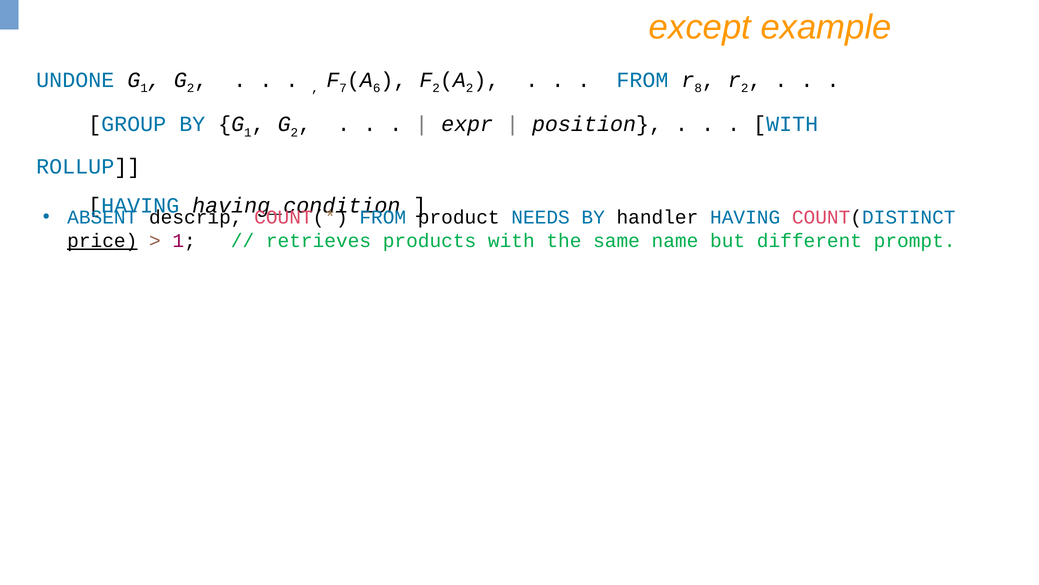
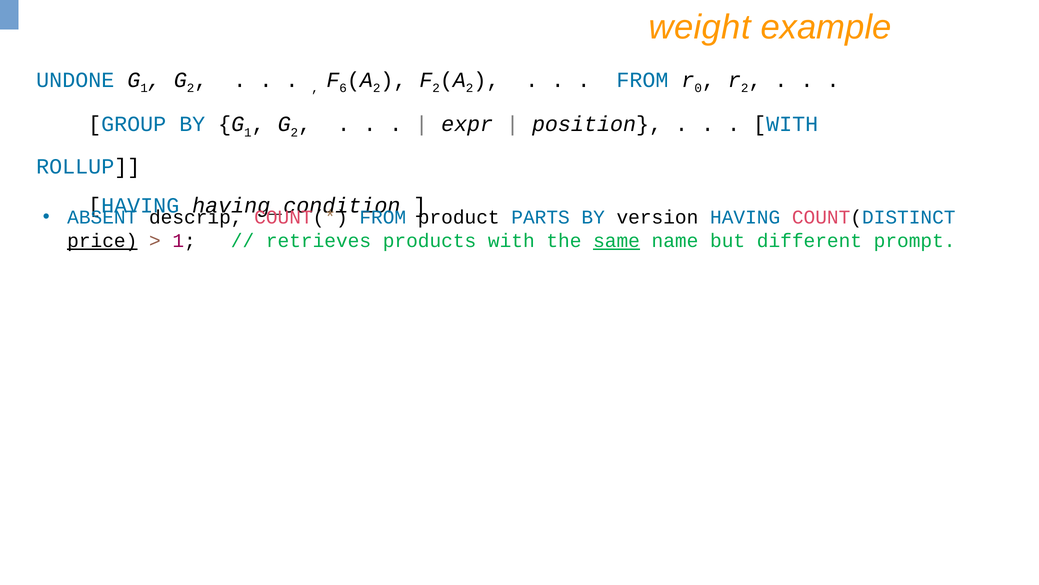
except: except -> weight
7: 7 -> 6
6 at (377, 88): 6 -> 2
8: 8 -> 0
NEEDS: NEEDS -> PARTS
handler: handler -> version
same underline: none -> present
